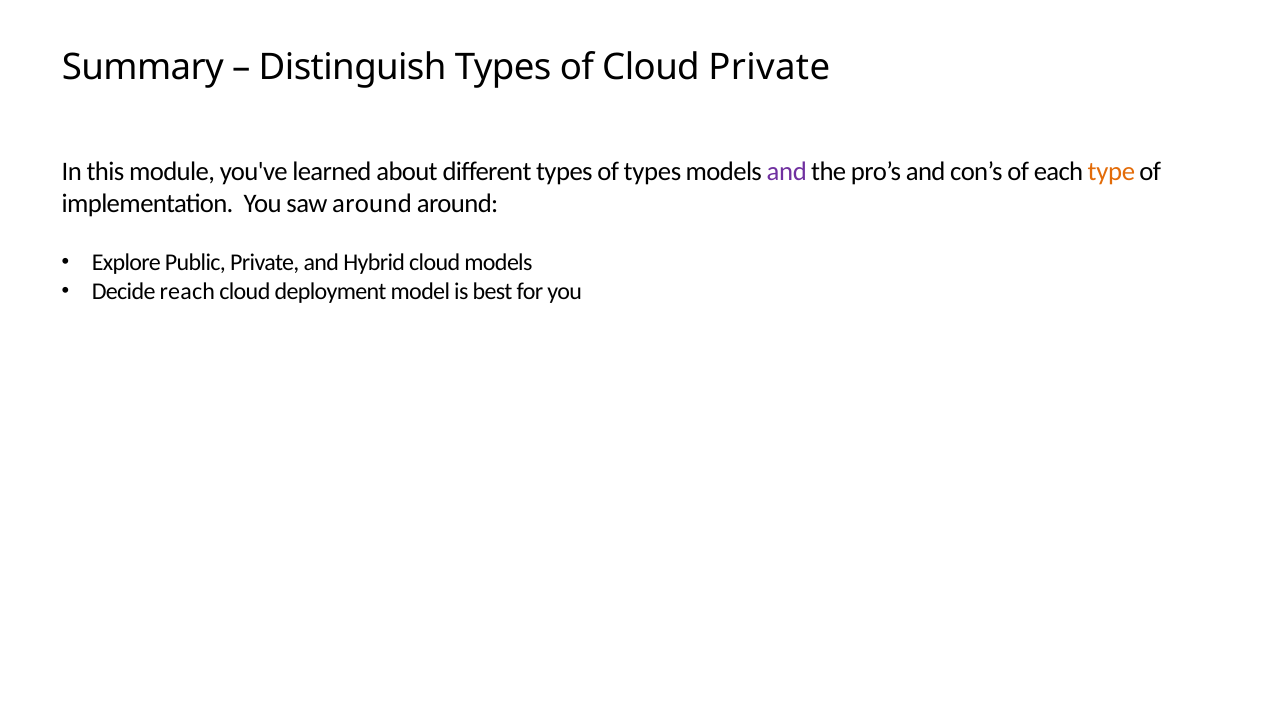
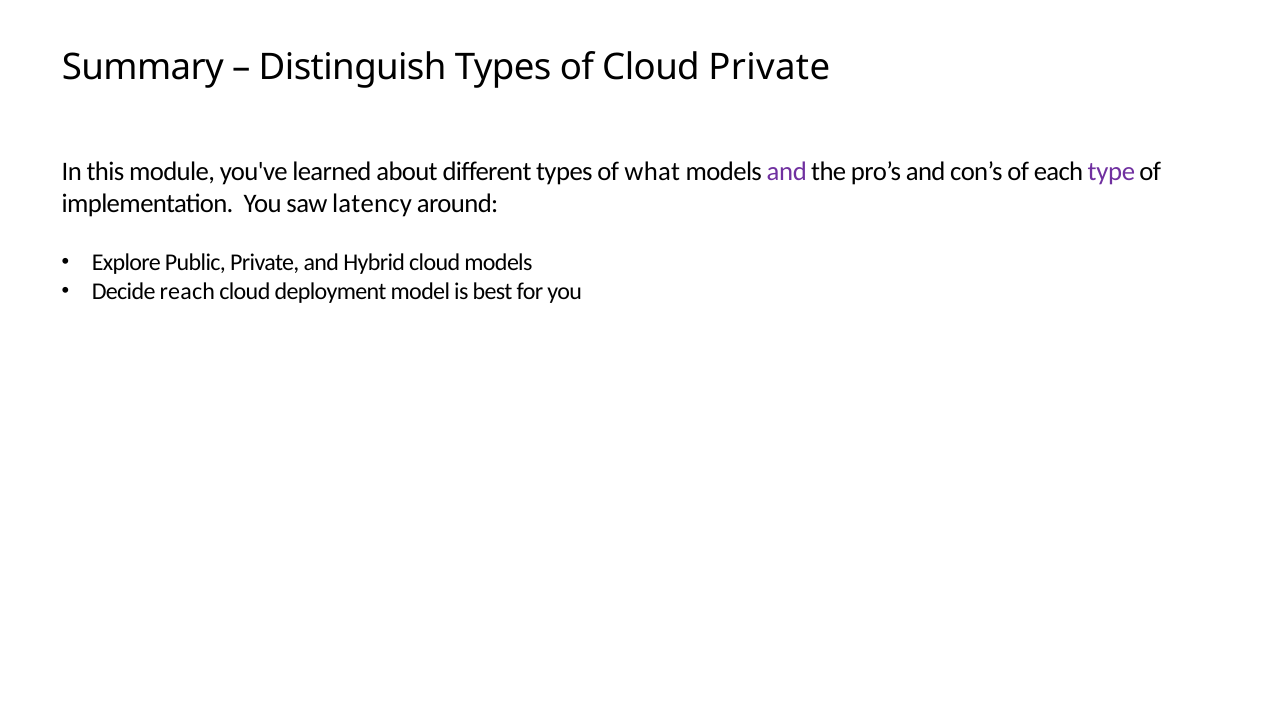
of types: types -> what
type colour: orange -> purple
saw around: around -> latency
